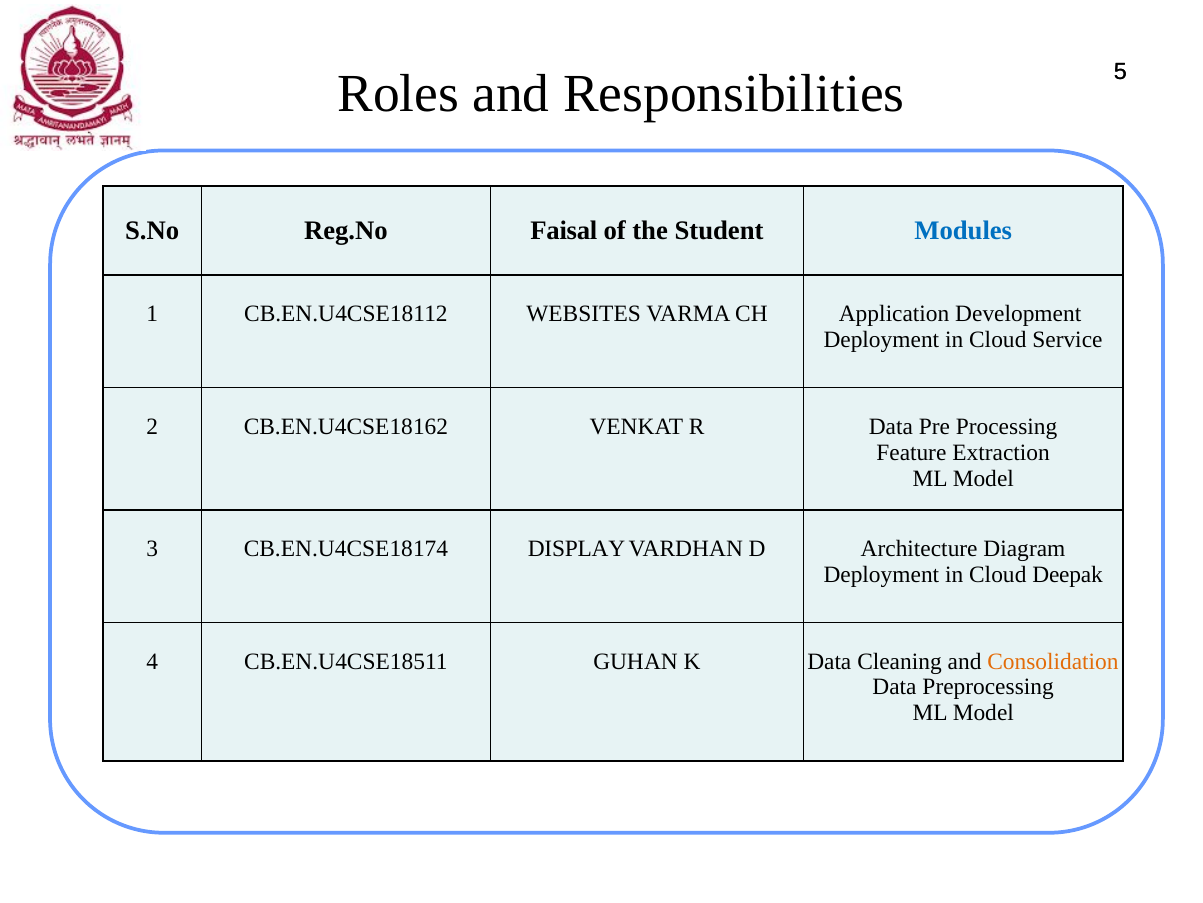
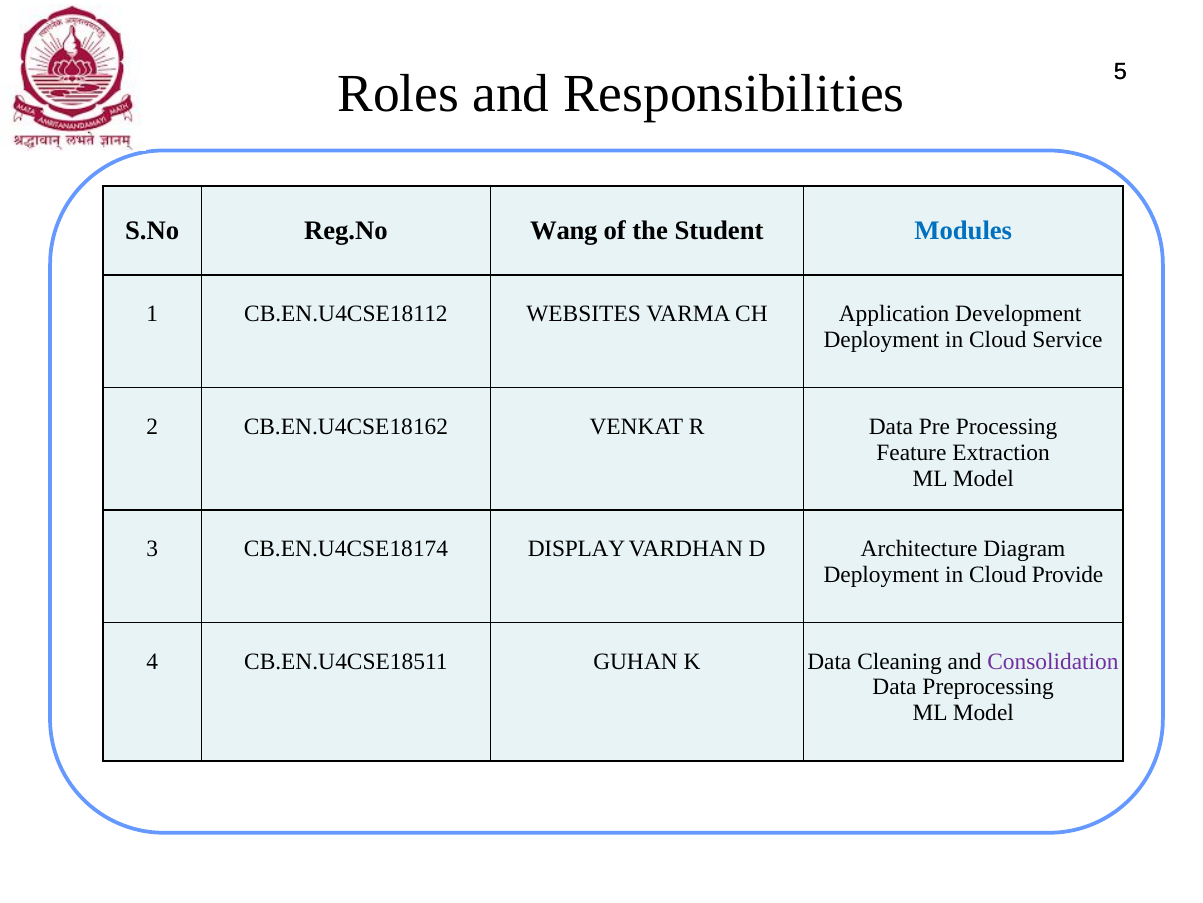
Faisal: Faisal -> Wang
Deepak: Deepak -> Provide
Consolidation colour: orange -> purple
